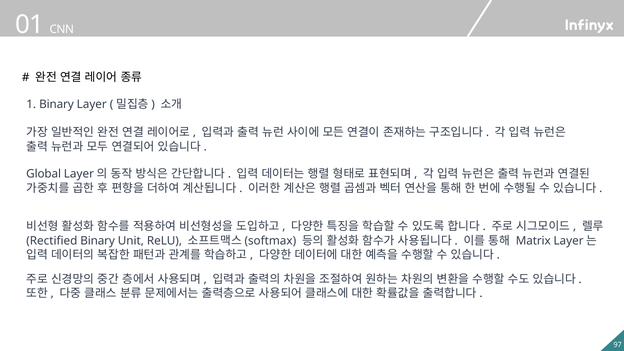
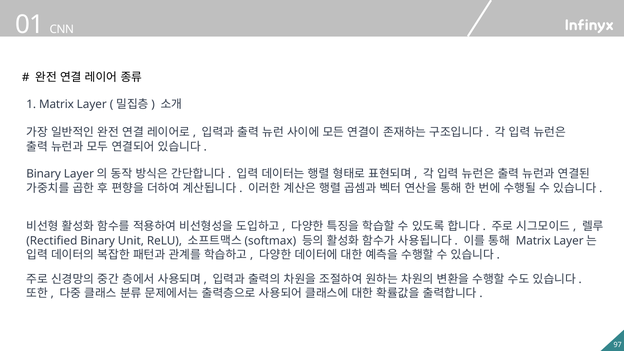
1 Binary: Binary -> Matrix
Global at (44, 174): Global -> Binary
